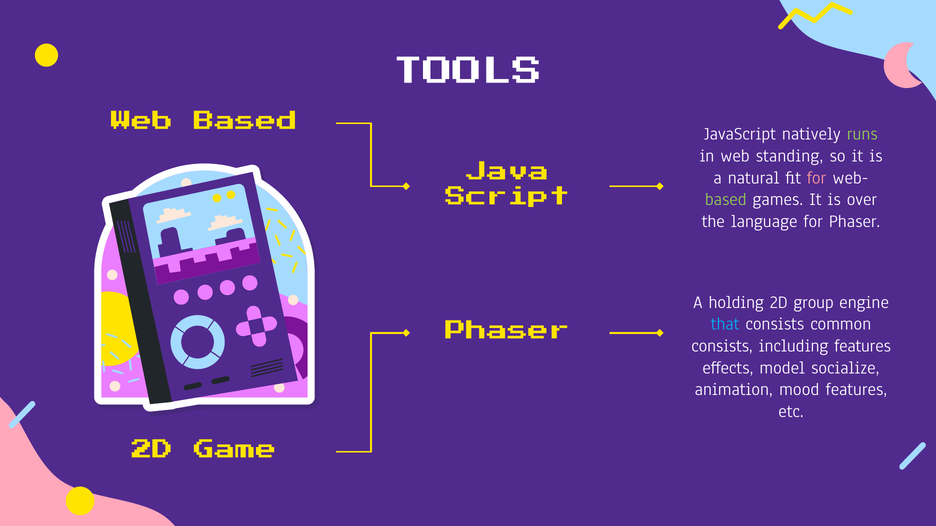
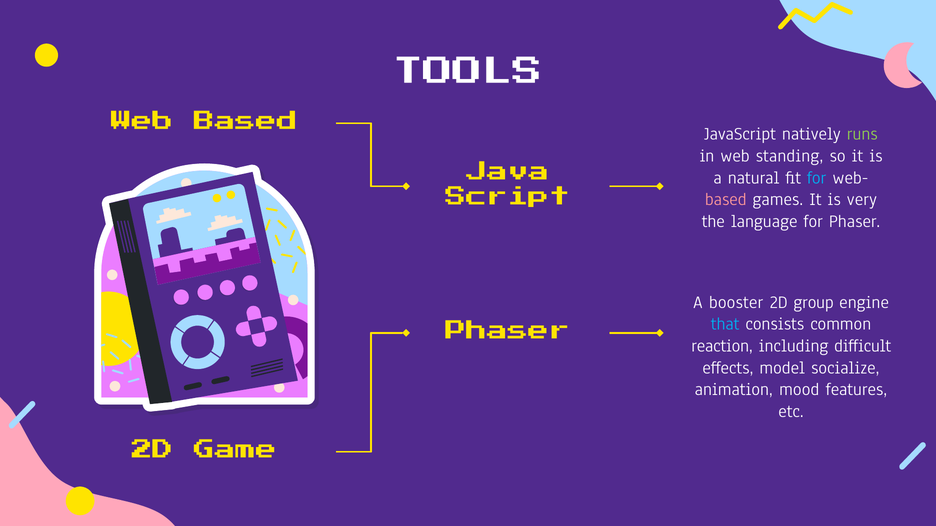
for at (817, 178) colour: pink -> light blue
based at (726, 200) colour: light green -> pink
over: over -> very
holding: holding -> booster
consists at (722, 346): consists -> reaction
including features: features -> difficult
